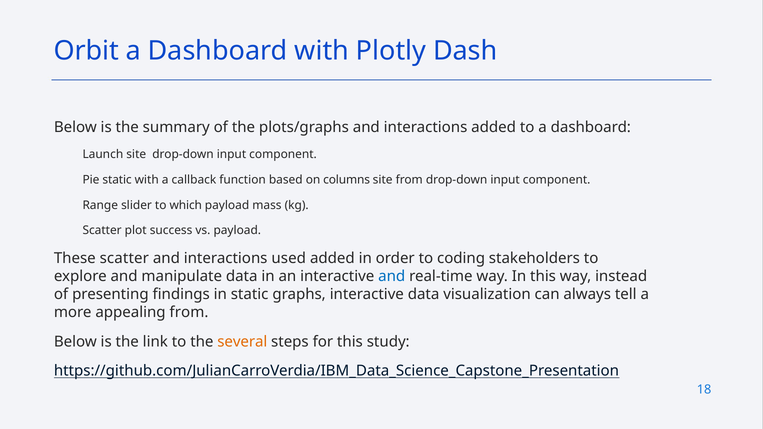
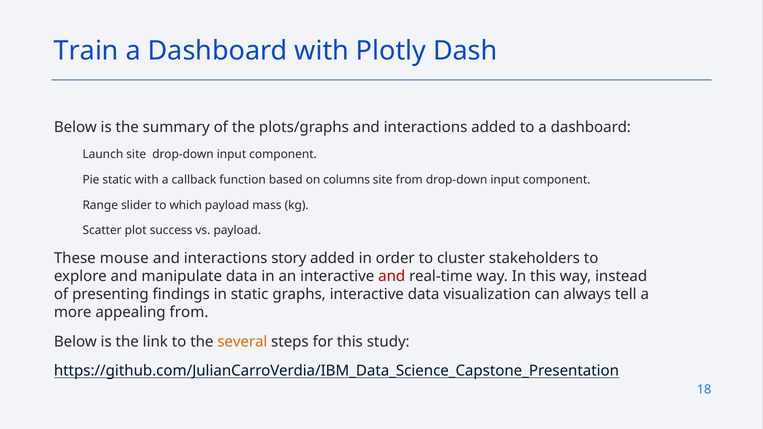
Orbit: Orbit -> Train
These scatter: scatter -> mouse
used: used -> story
coding: coding -> cluster
and at (392, 276) colour: blue -> red
